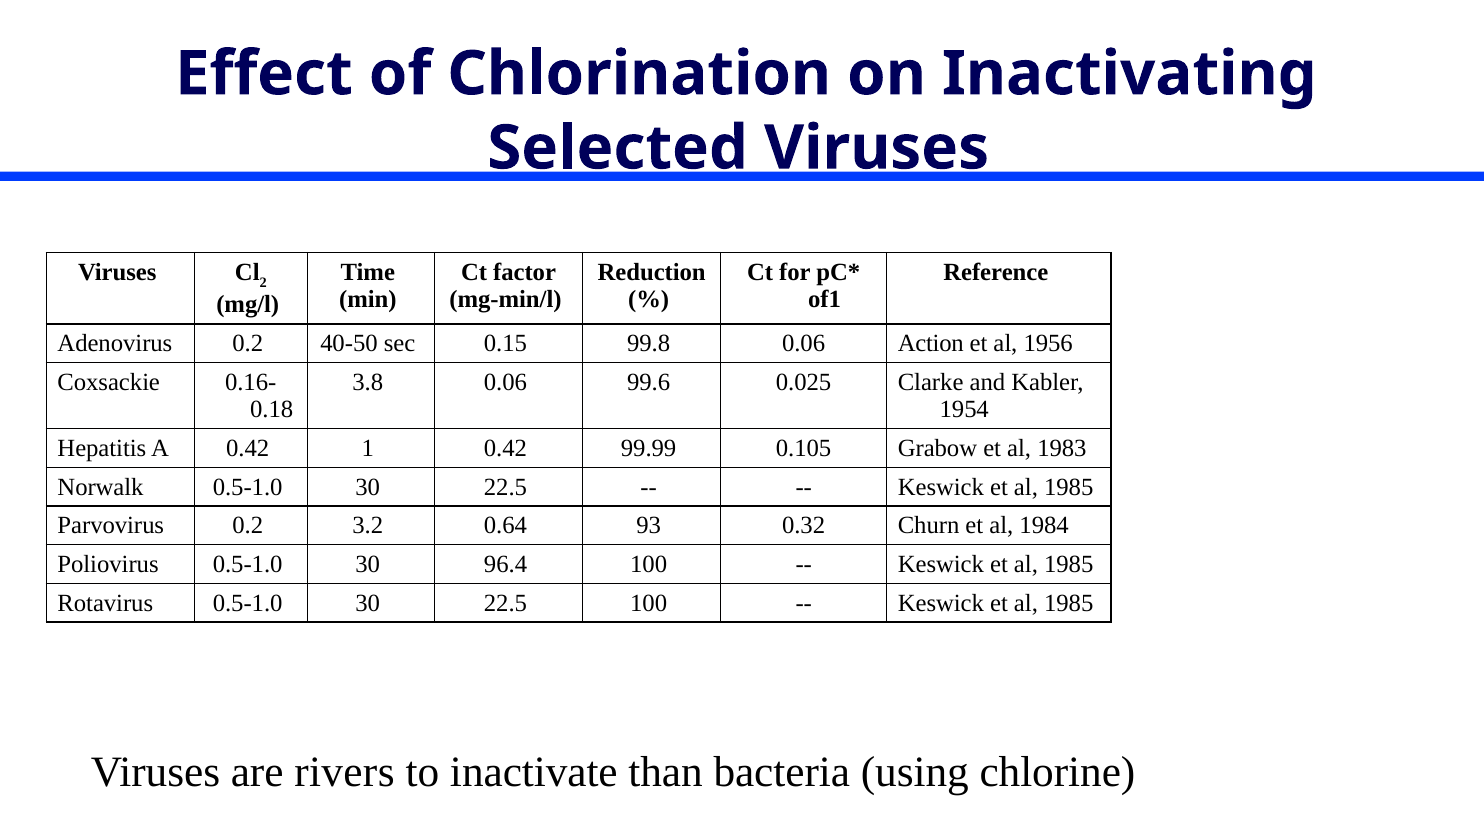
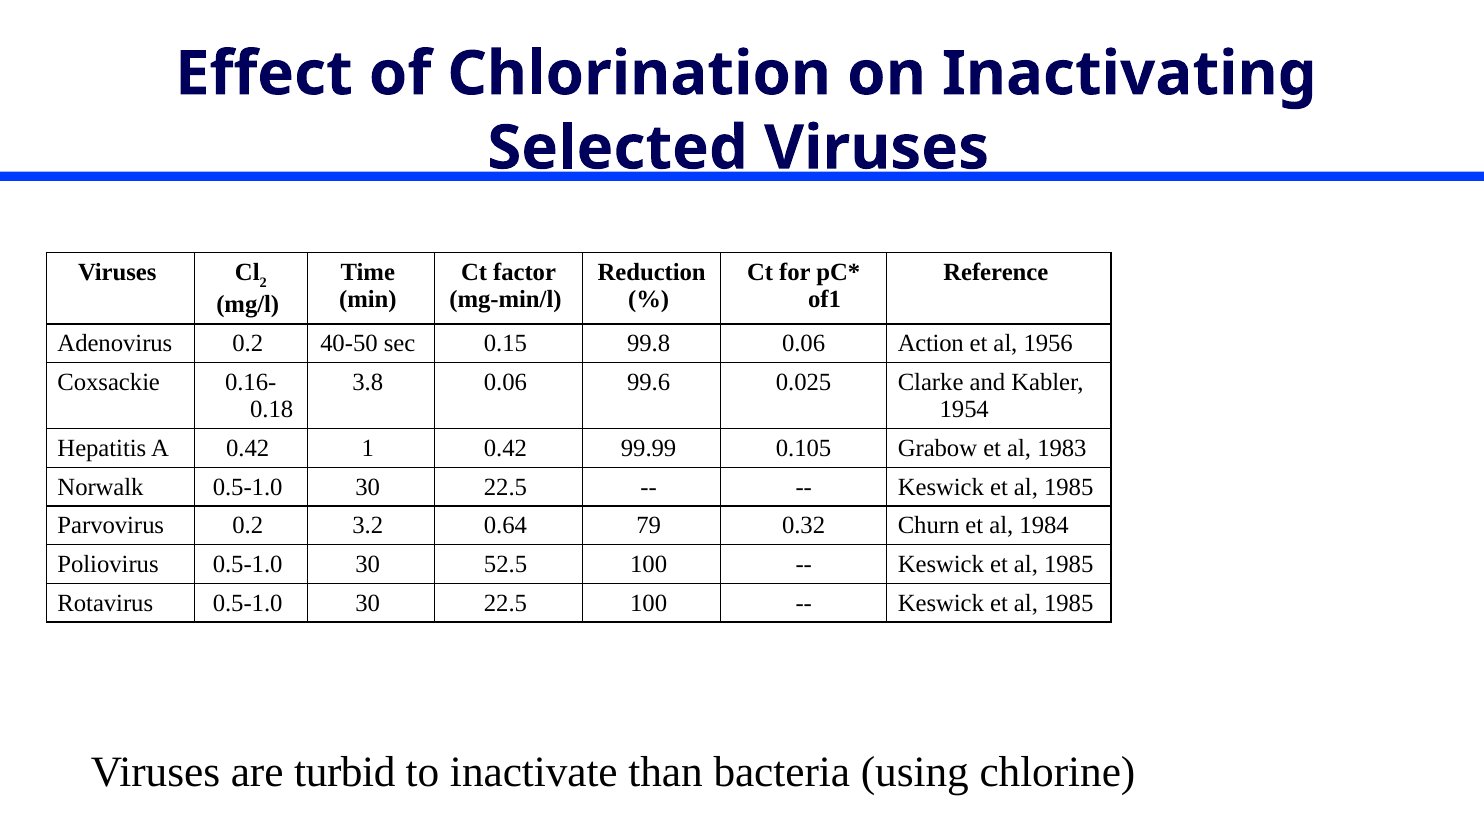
93: 93 -> 79
96.4: 96.4 -> 52.5
rivers: rivers -> turbid
